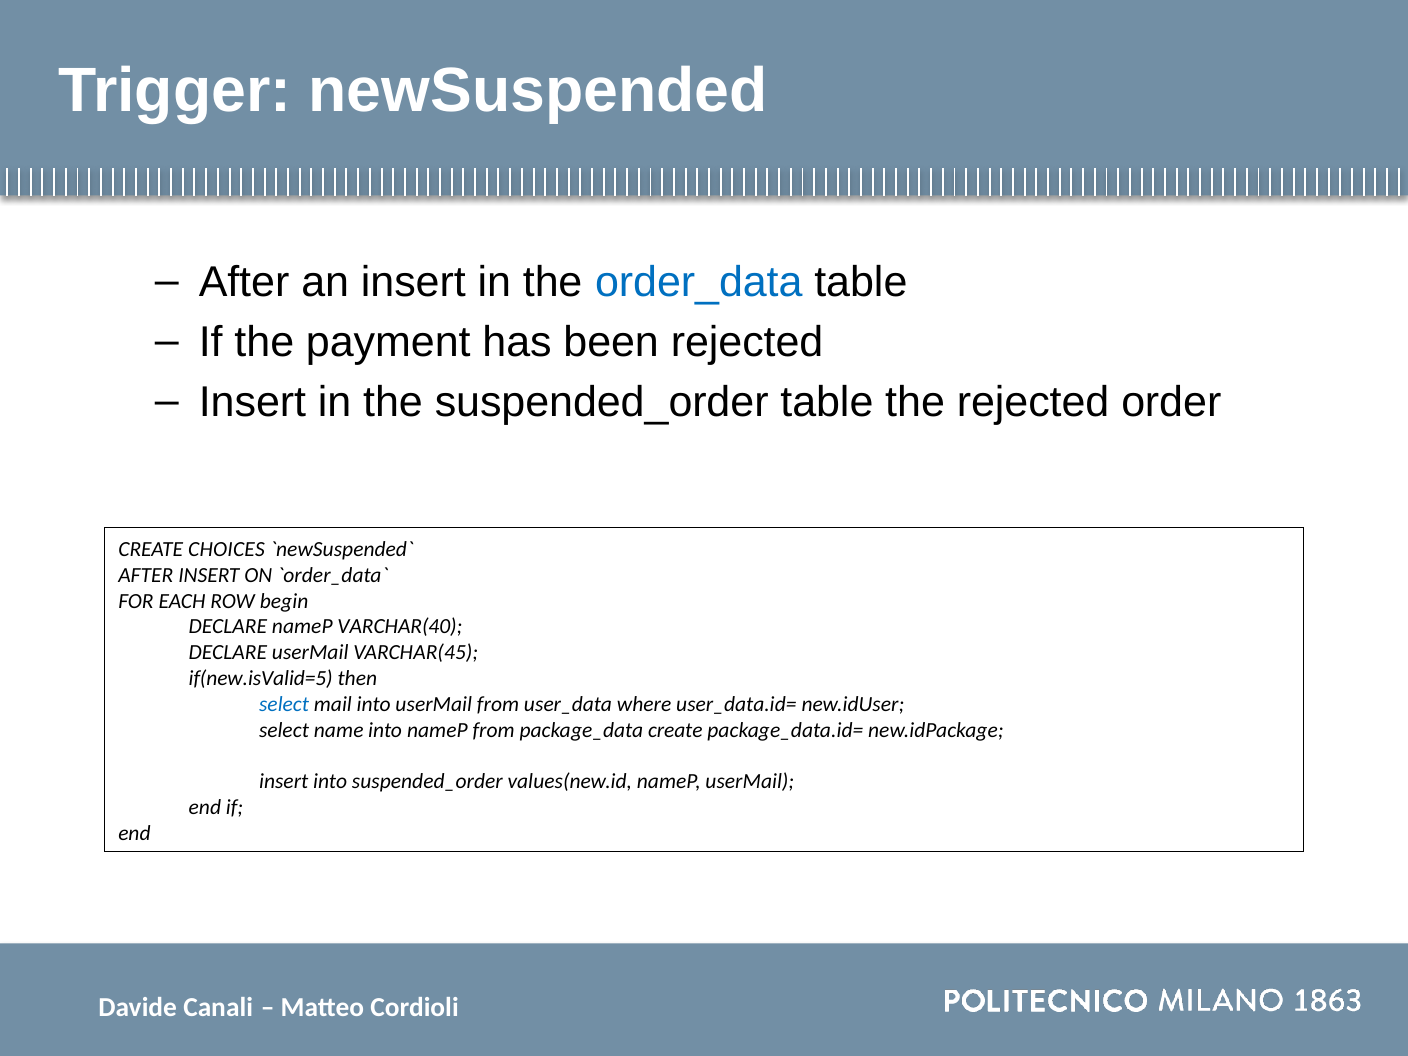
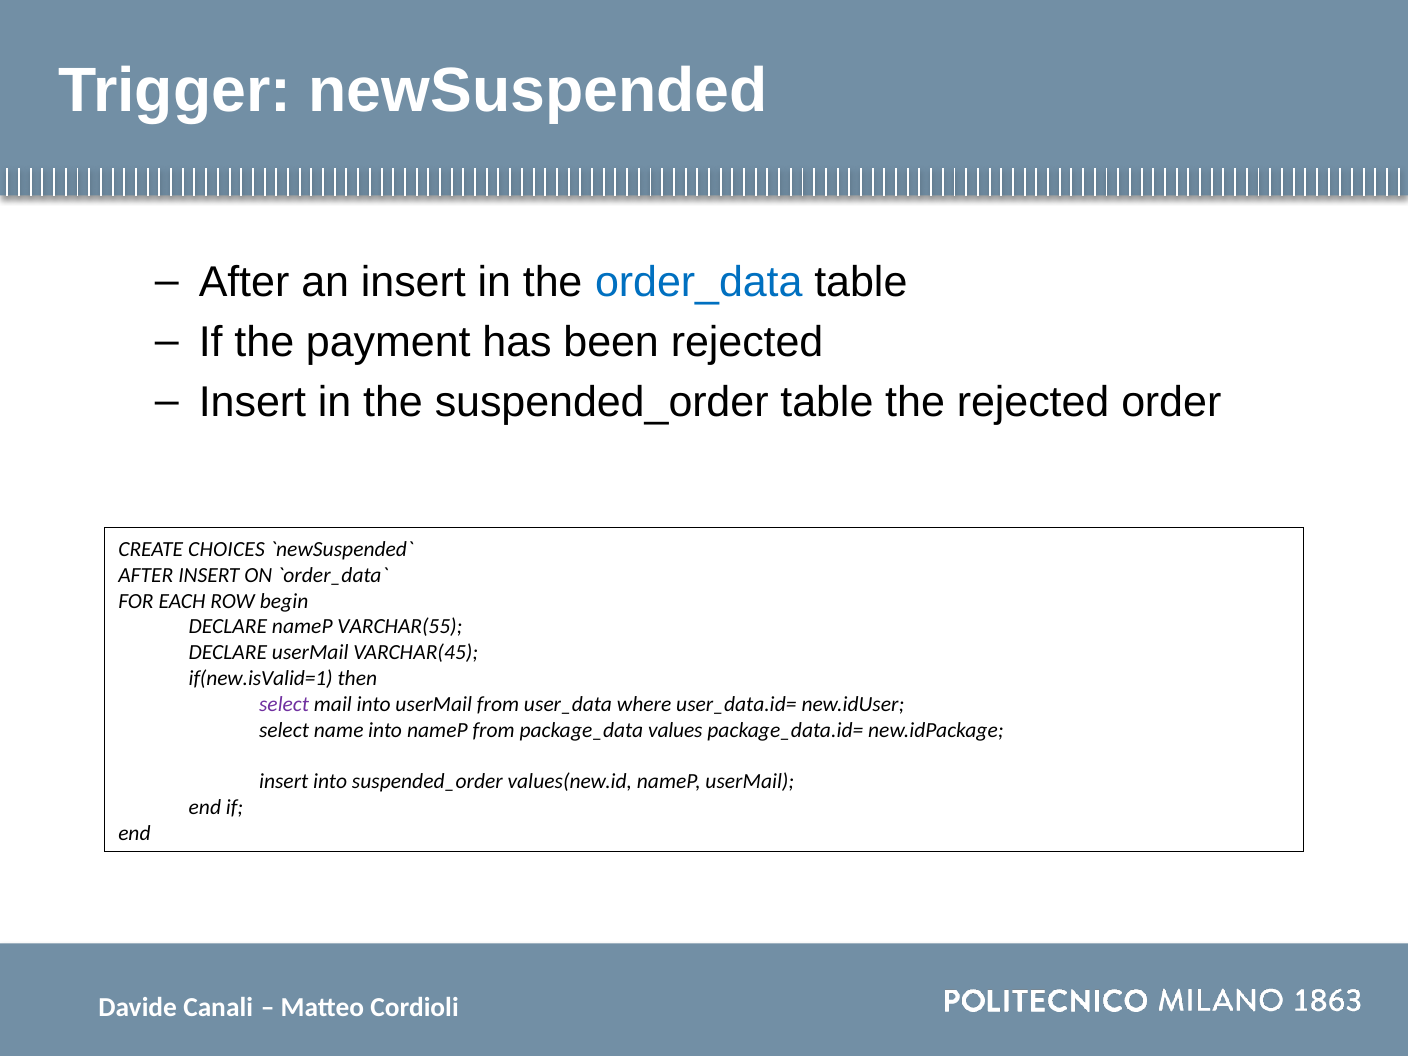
VARCHAR(40: VARCHAR(40 -> VARCHAR(55
if(new.isValid=5: if(new.isValid=5 -> if(new.isValid=1
select at (284, 704) colour: blue -> purple
package_data create: create -> values
